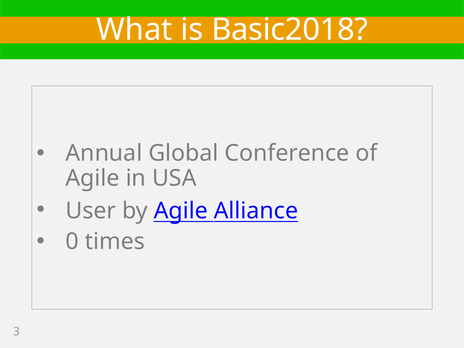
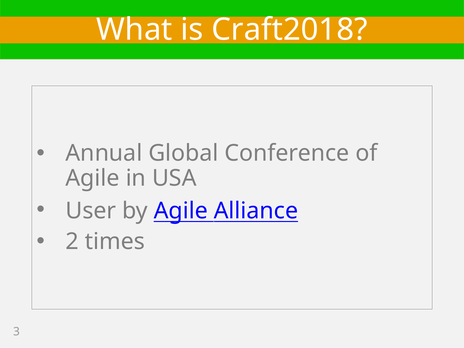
Basic2018: Basic2018 -> Craft2018
0: 0 -> 2
